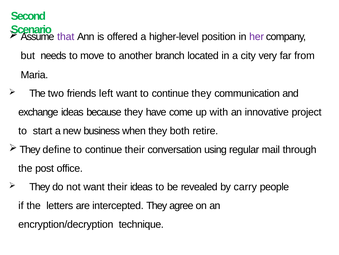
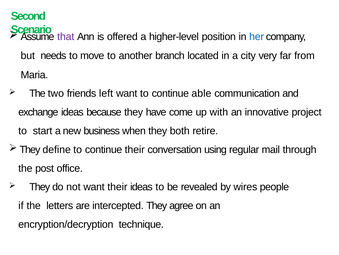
her colour: purple -> blue
continue they: they -> able
carry: carry -> wires
